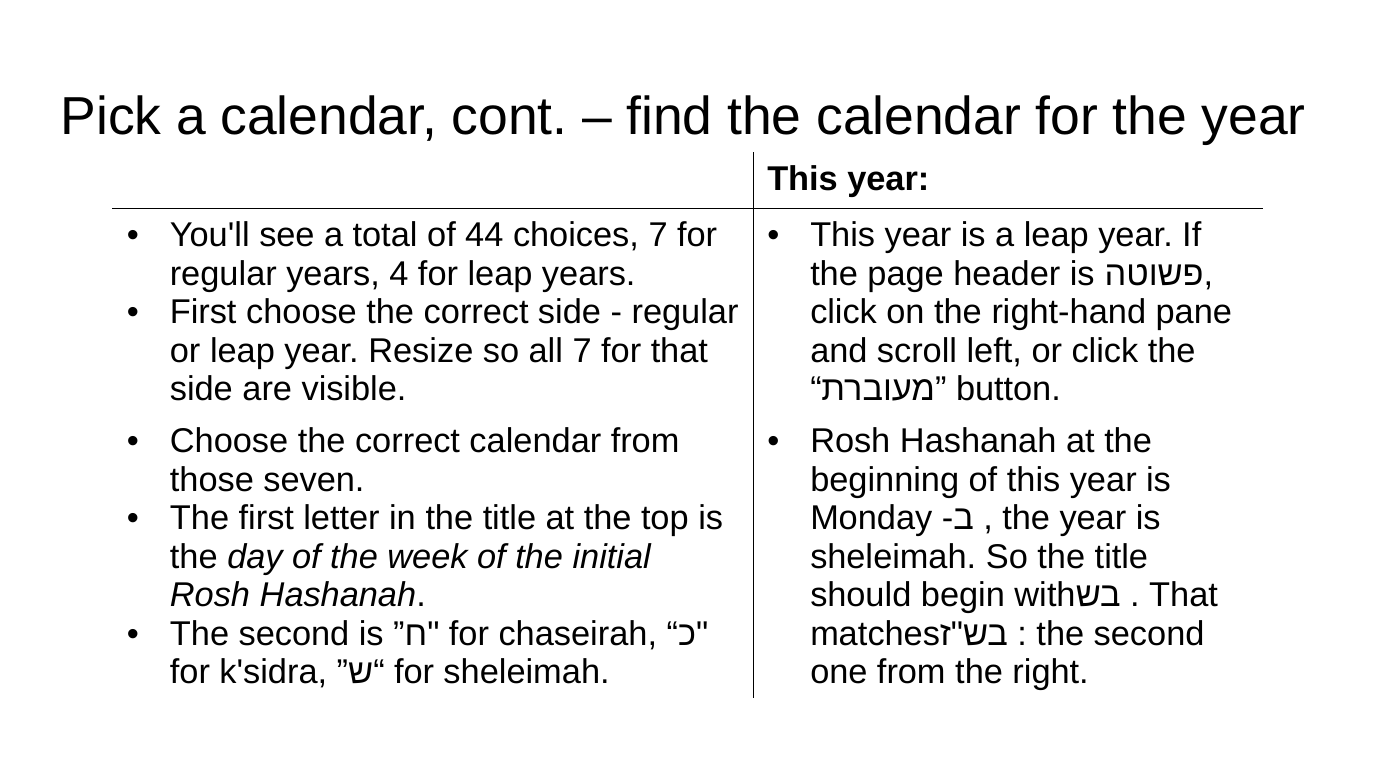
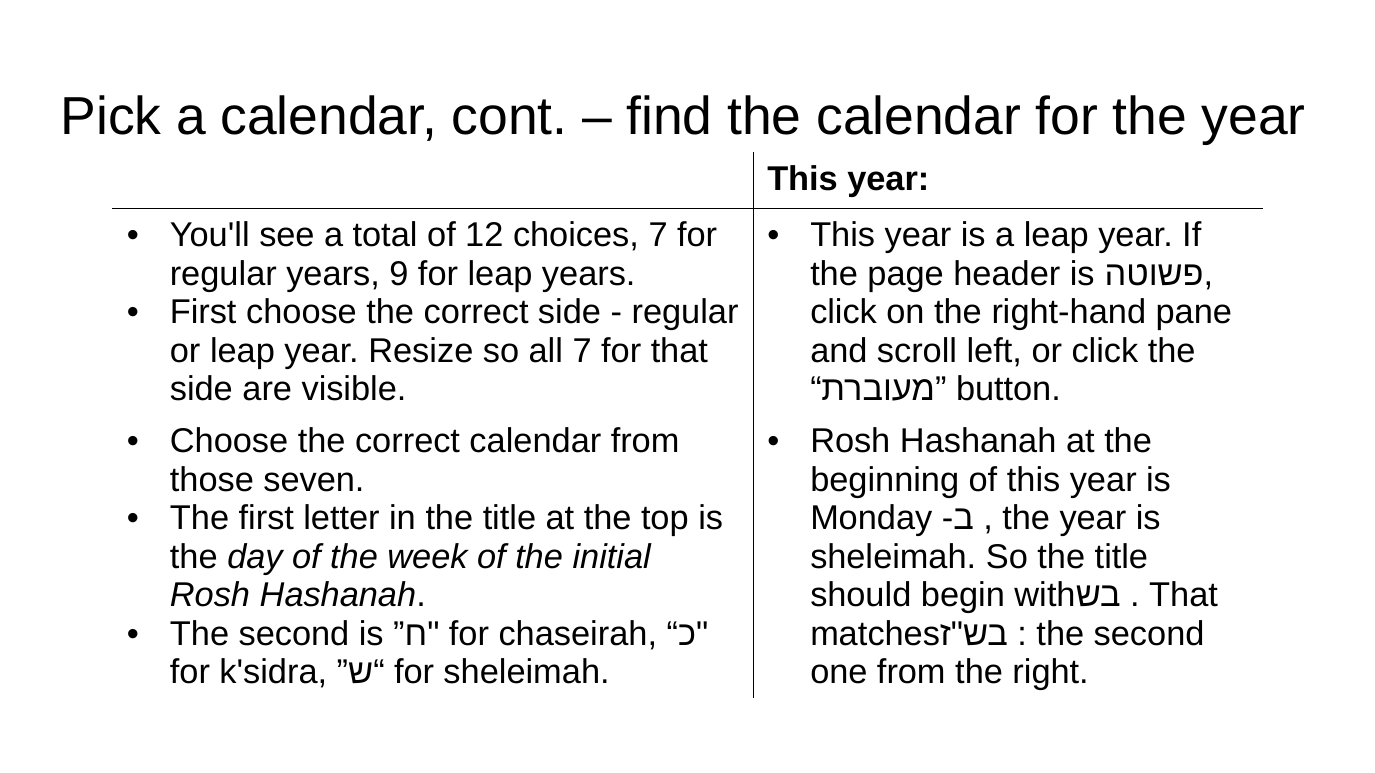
44: 44 -> 12
4: 4 -> 9
